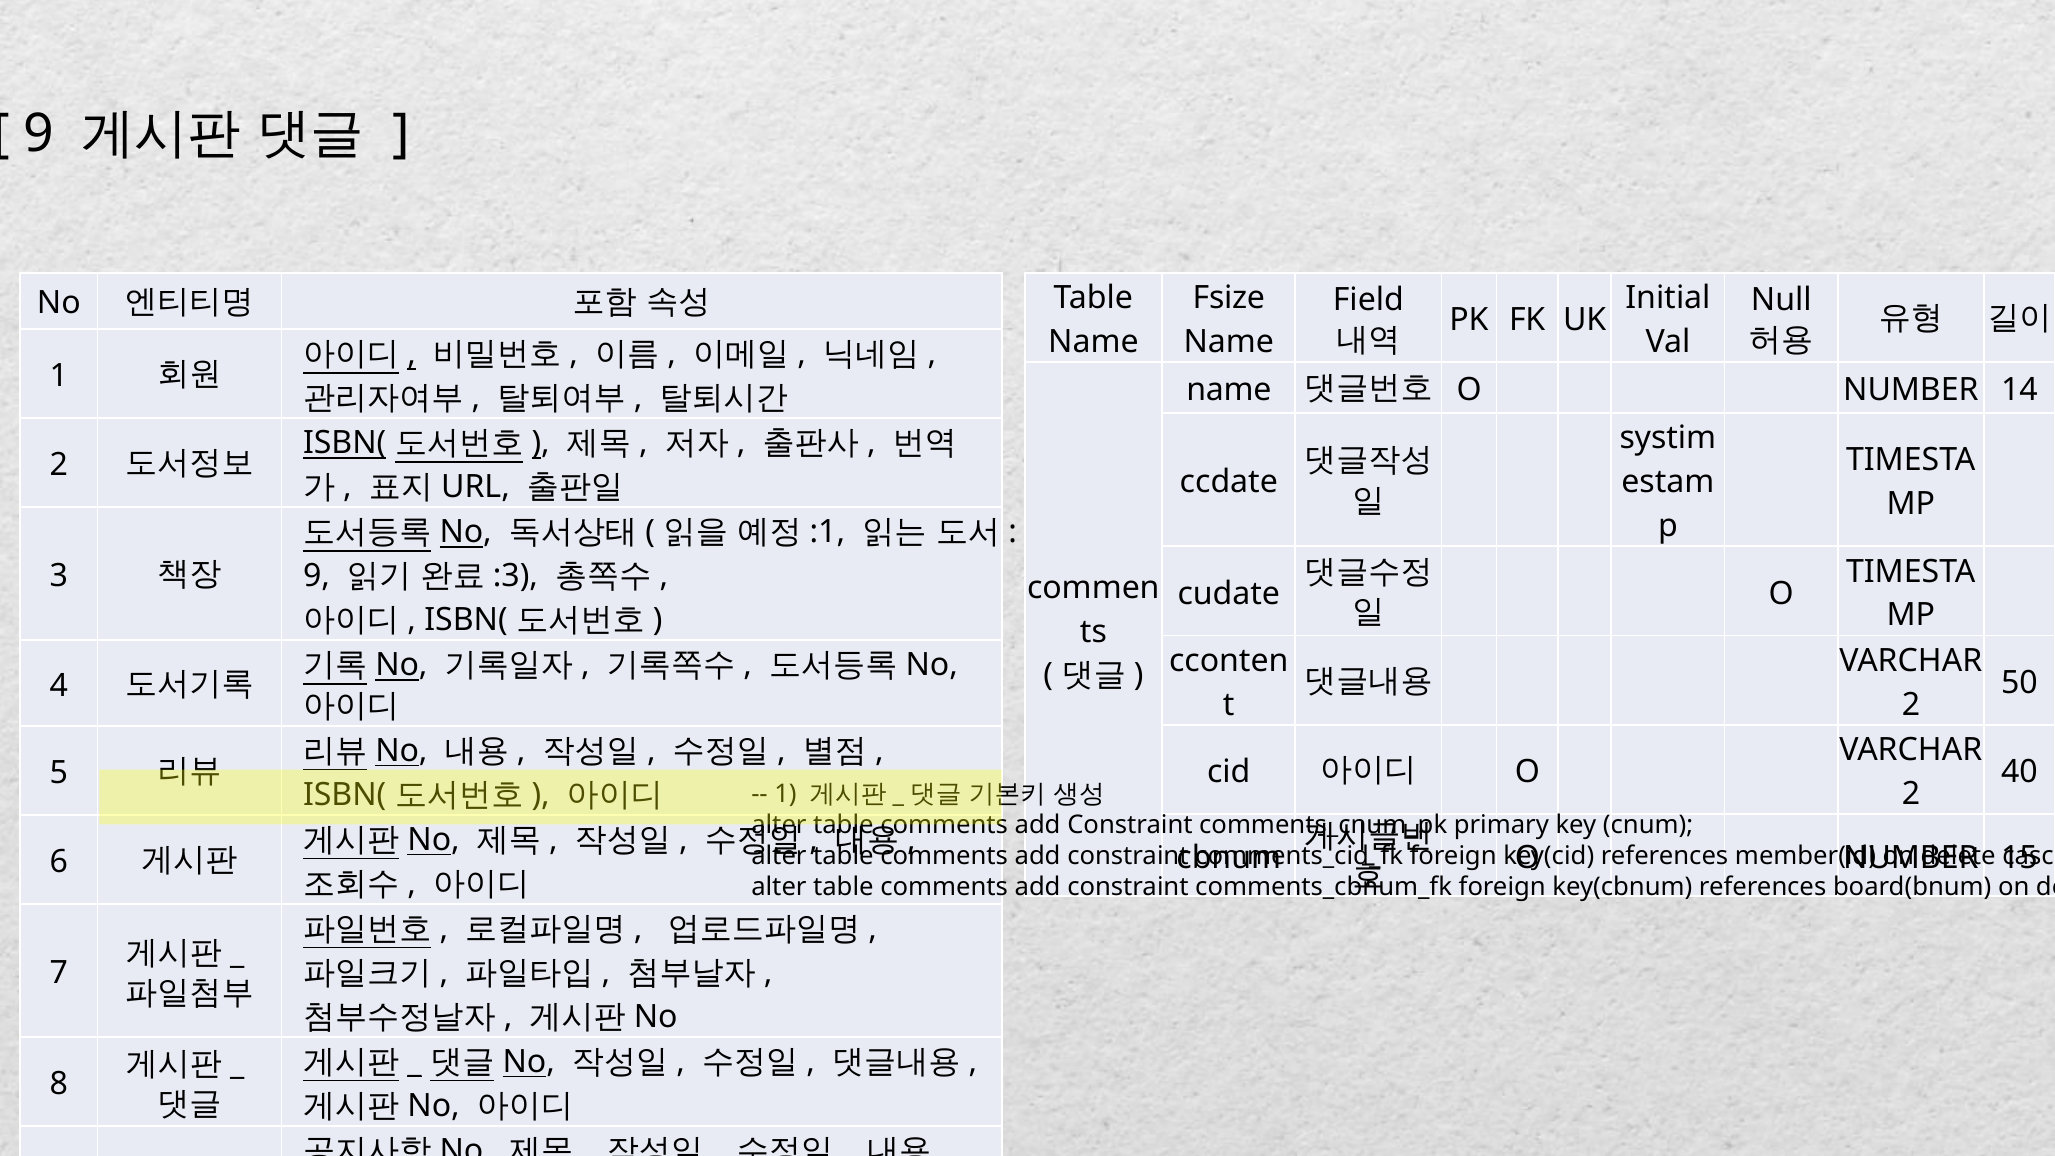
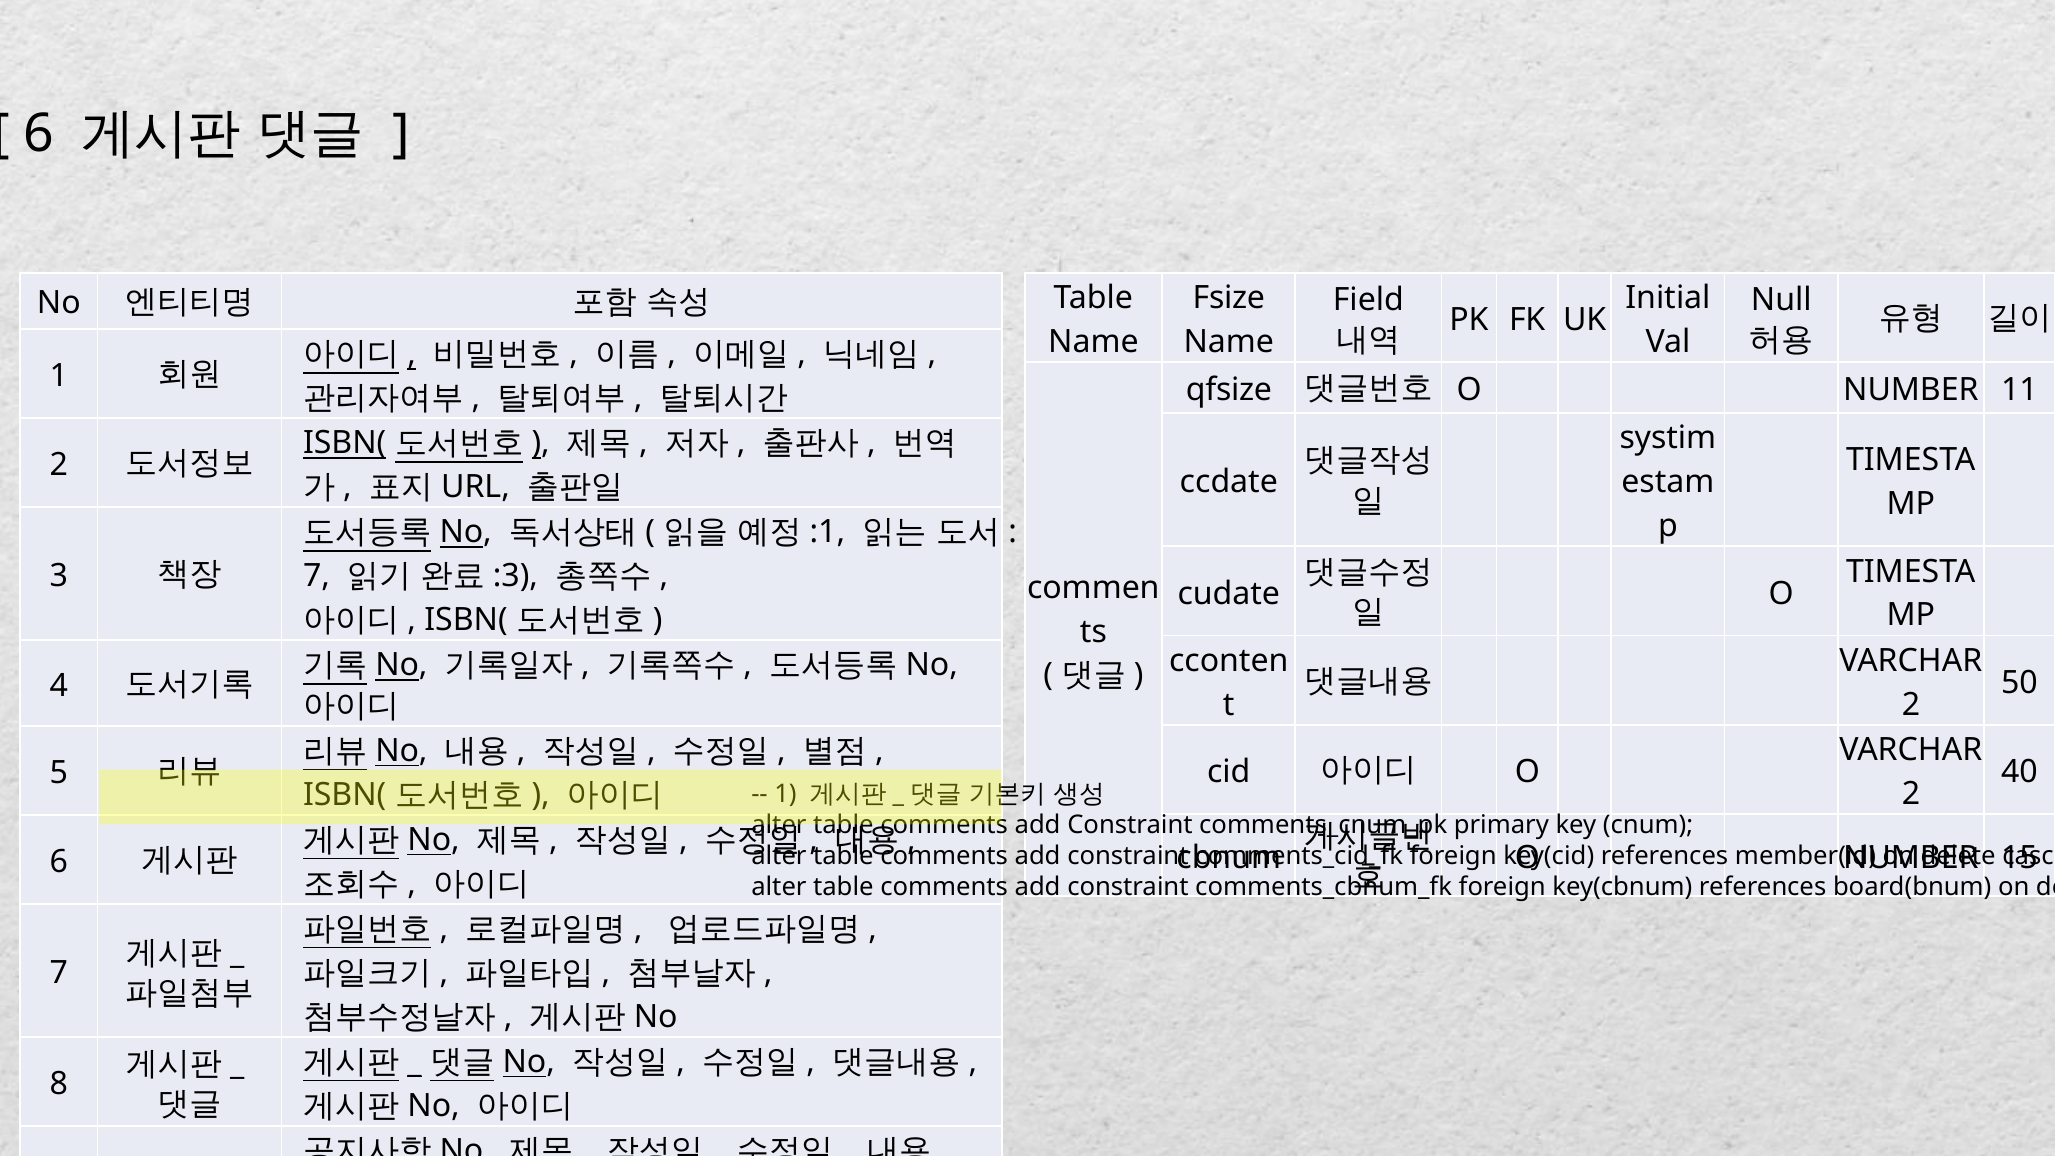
9 at (39, 134): 9 -> 6
name at (1229, 390): name -> qfsize
NUMBER 14: 14 -> 11
9 at (316, 576): 9 -> 7
